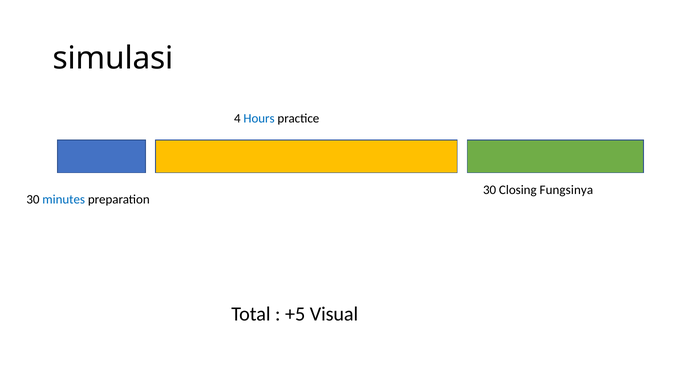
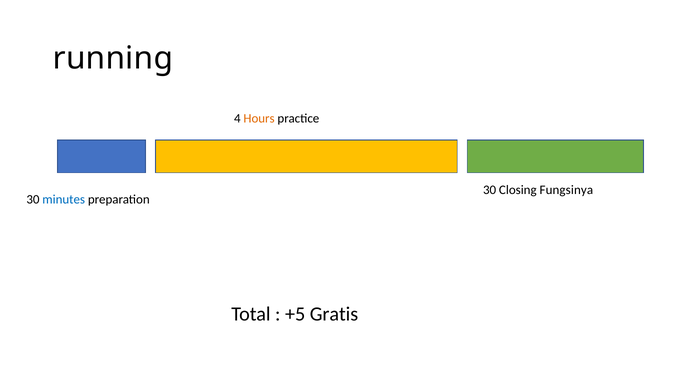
simulasi: simulasi -> running
Hours colour: blue -> orange
Visual: Visual -> Gratis
